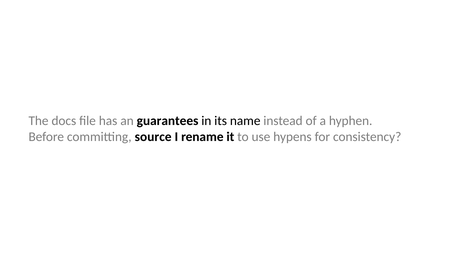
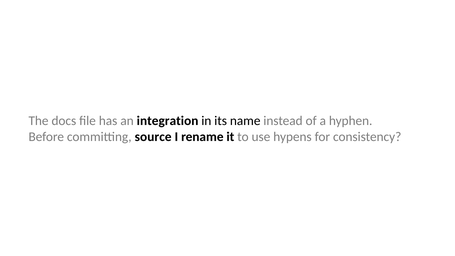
guarantees: guarantees -> integration
